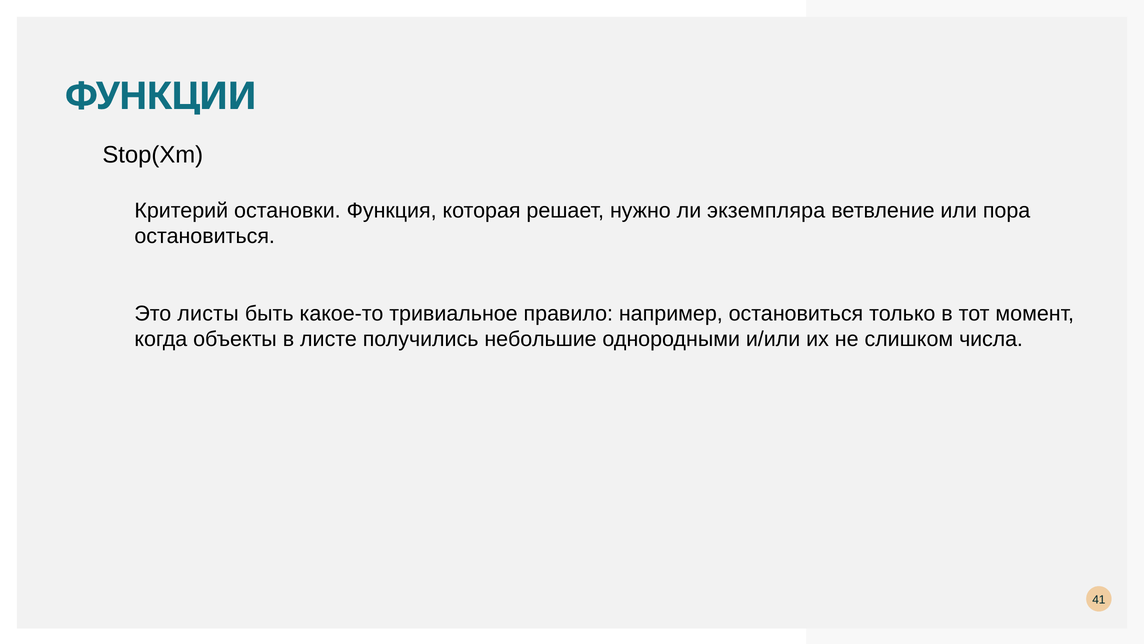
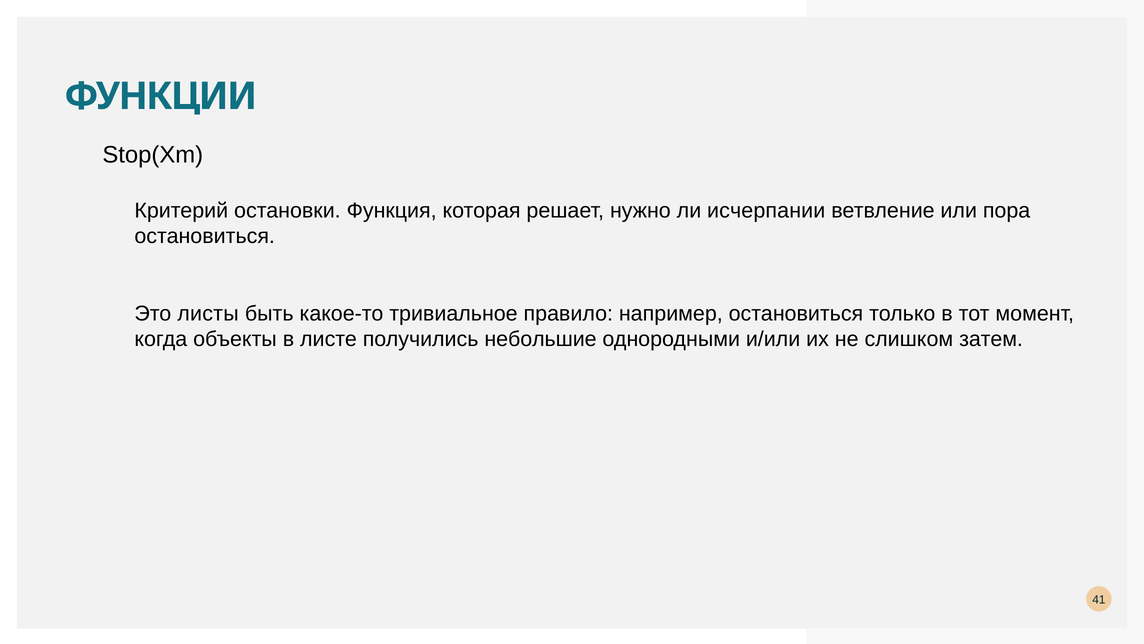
экземпляра: экземпляра -> исчерпании
числа: числа -> затем
